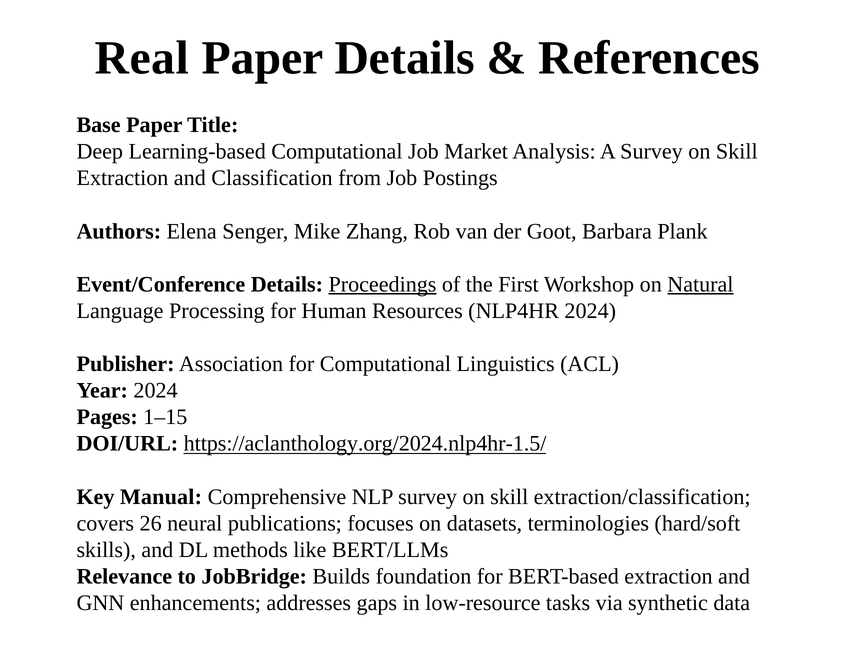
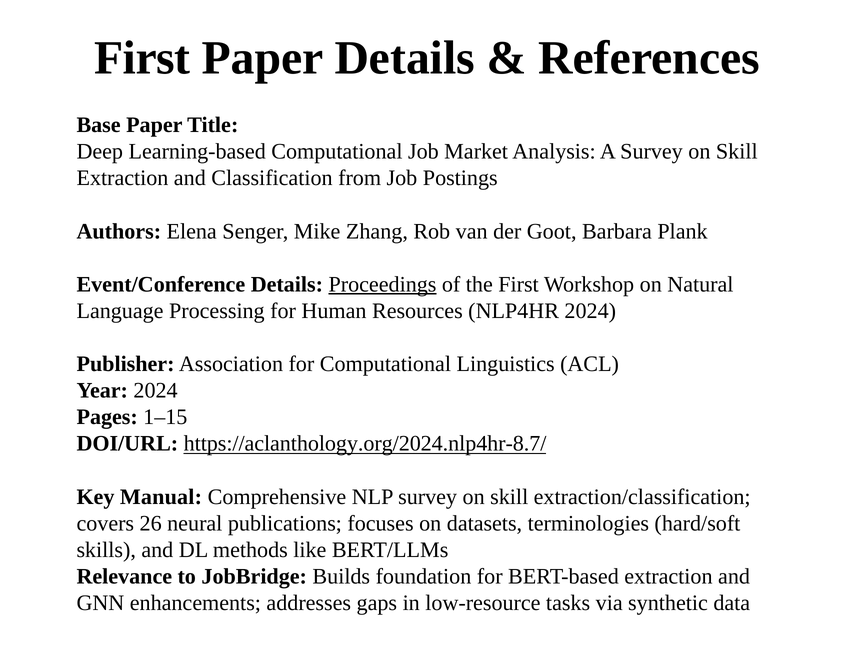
Real at (142, 58): Real -> First
Natural underline: present -> none
https://aclanthology.org/2024.nlp4hr-1.5/: https://aclanthology.org/2024.nlp4hr-1.5/ -> https://aclanthology.org/2024.nlp4hr-8.7/
